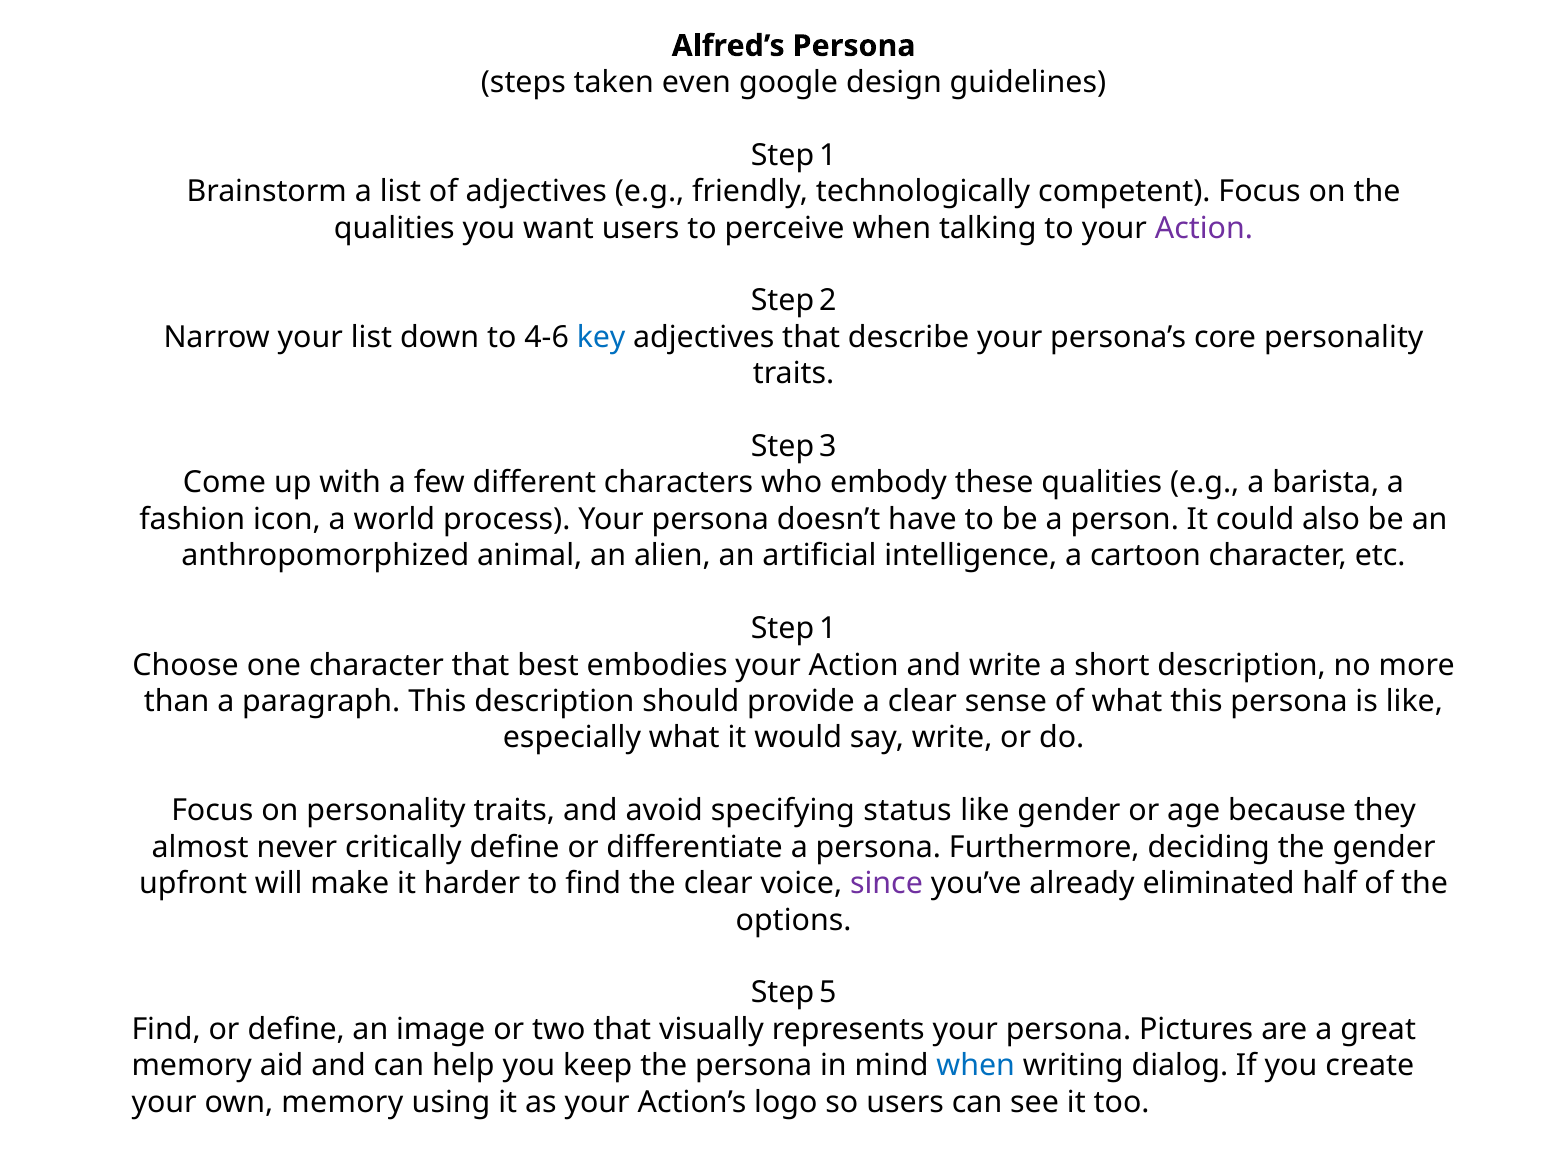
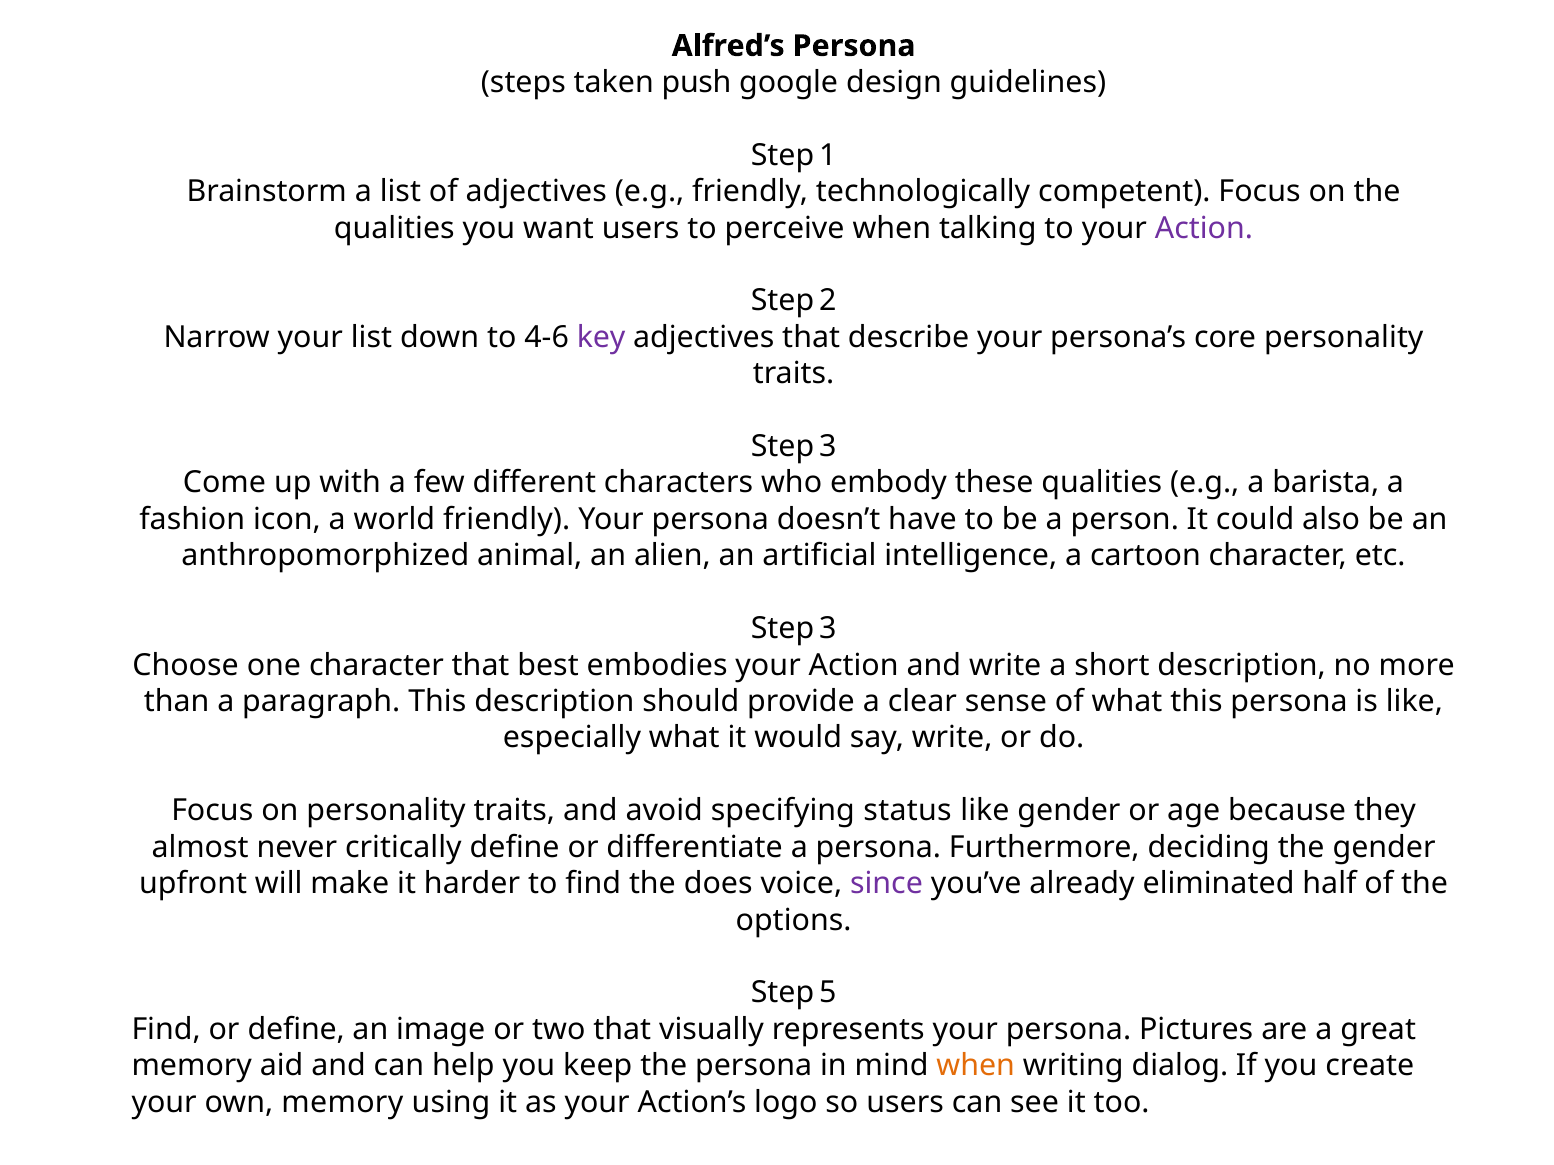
even: even -> push
key colour: blue -> purple
world process: process -> friendly
1 at (828, 629): 1 -> 3
the clear: clear -> does
when at (976, 1066) colour: blue -> orange
